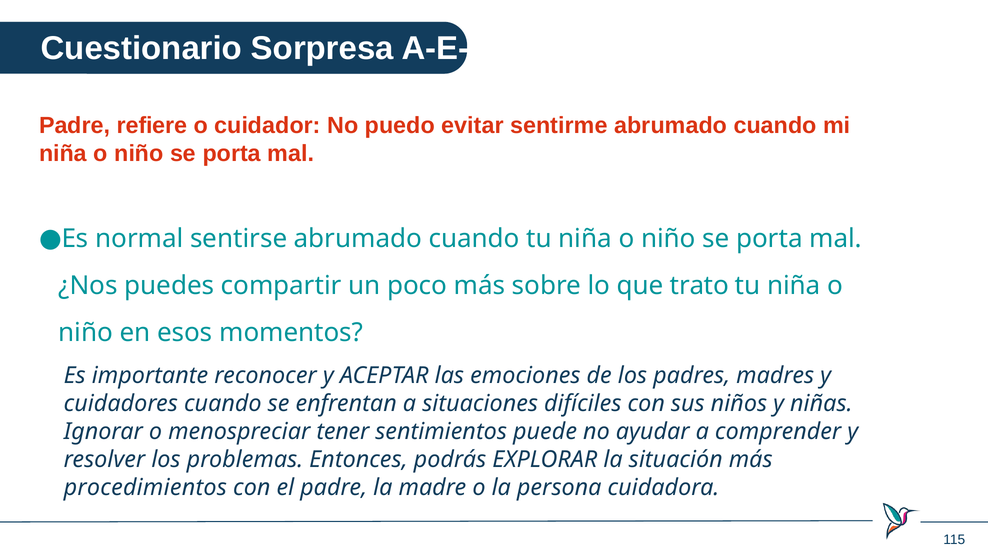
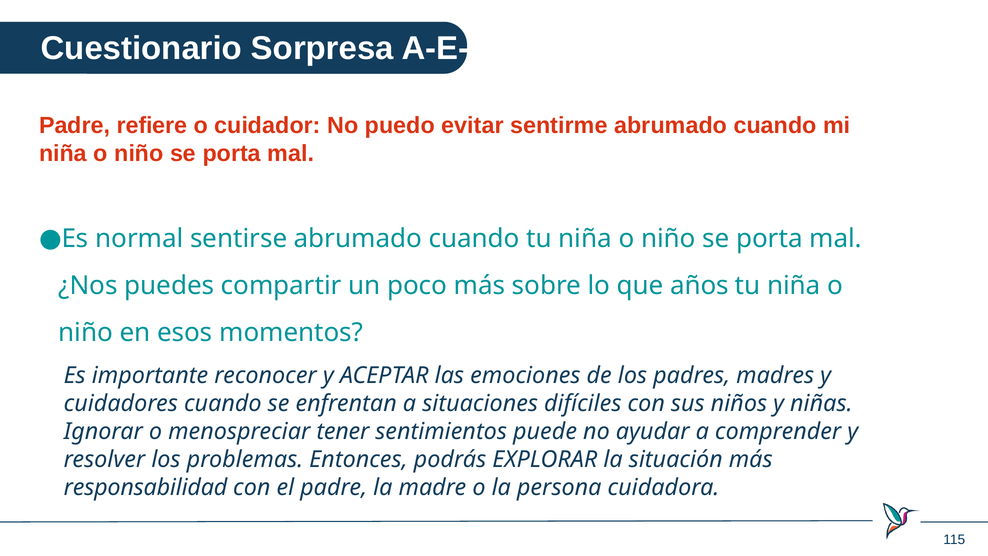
trato: trato -> años
procedimientos: procedimientos -> responsabilidad
